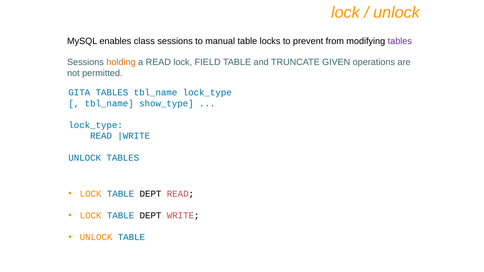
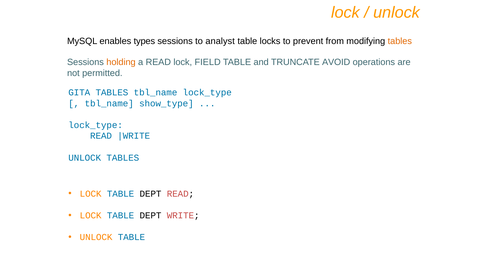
class: class -> types
manual: manual -> analyst
tables at (400, 41) colour: purple -> orange
GIVEN: GIVEN -> AVOID
